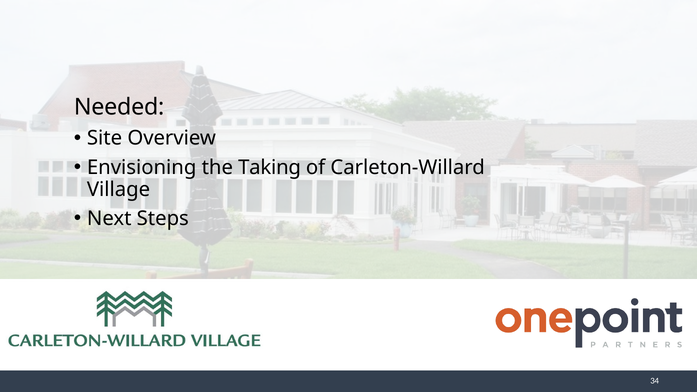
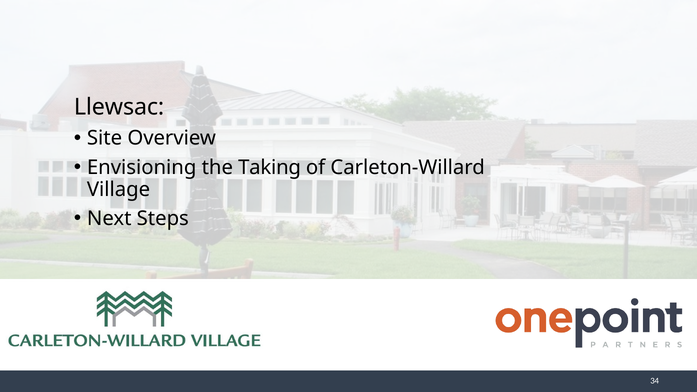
Needed: Needed -> Llewsac
